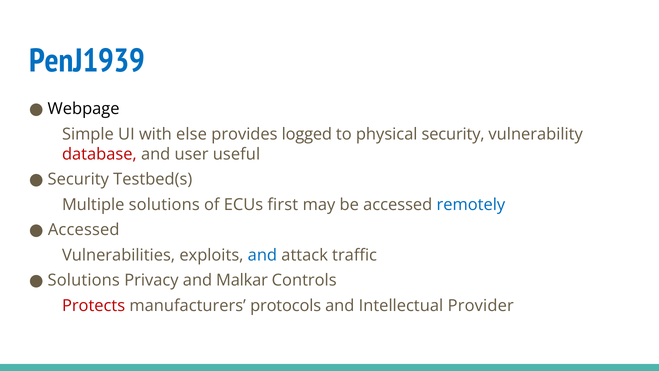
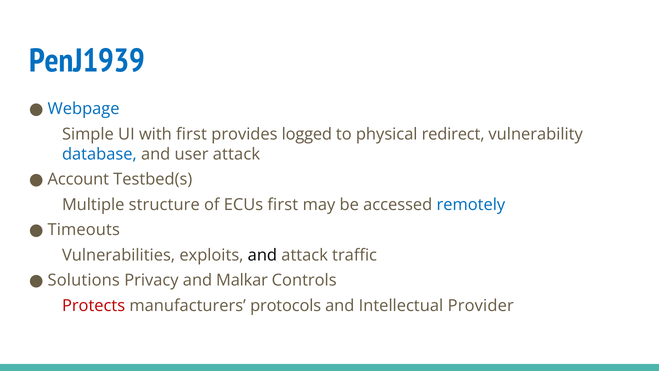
Webpage colour: black -> blue
with else: else -> first
physical security: security -> redirect
database colour: red -> blue
user useful: useful -> attack
Security at (78, 179): Security -> Account
Multiple solutions: solutions -> structure
Accessed at (84, 230): Accessed -> Timeouts
and at (262, 255) colour: blue -> black
